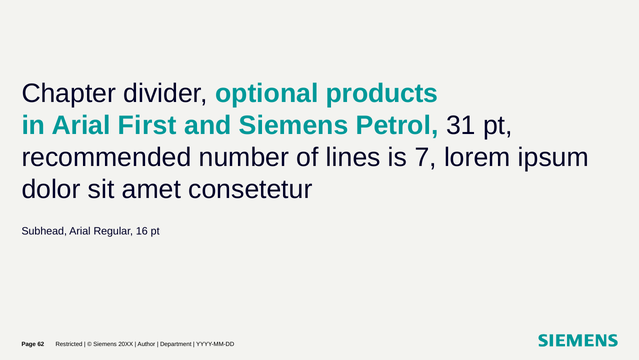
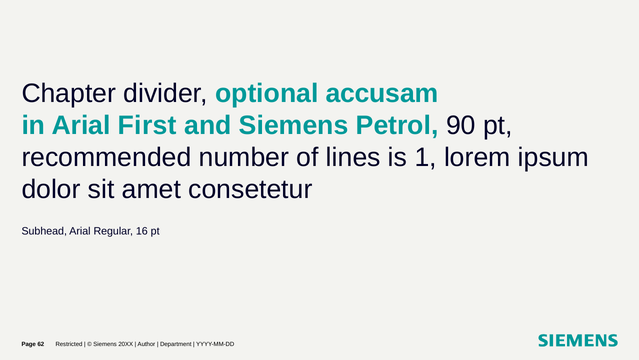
products: products -> accusam
31: 31 -> 90
7: 7 -> 1
